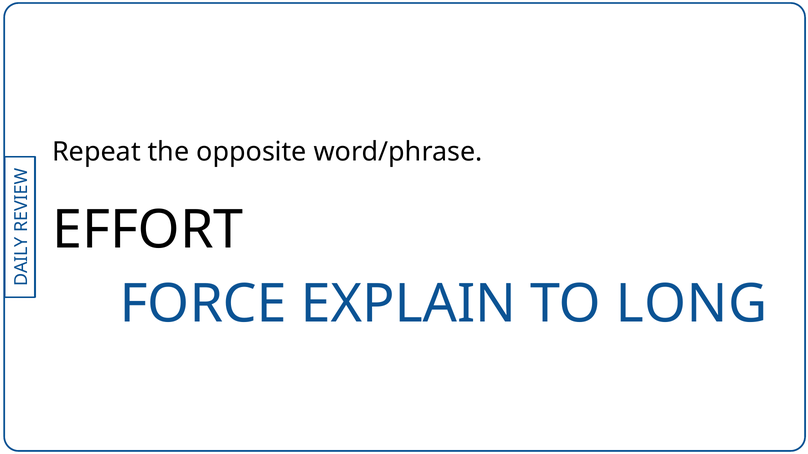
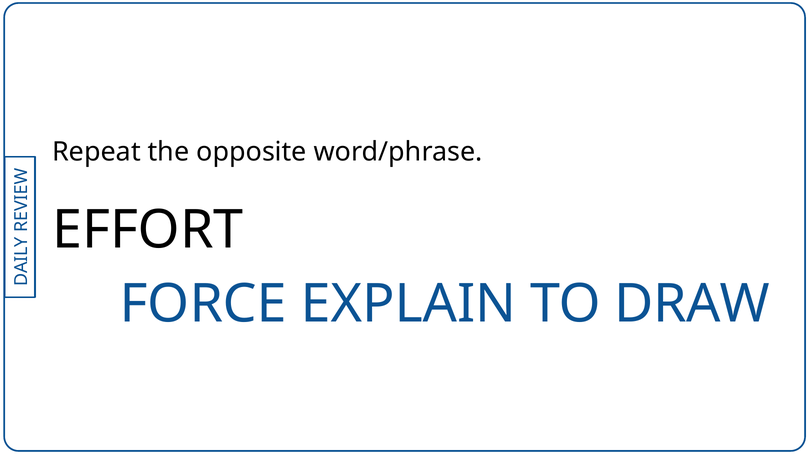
LONG: LONG -> DRAW
